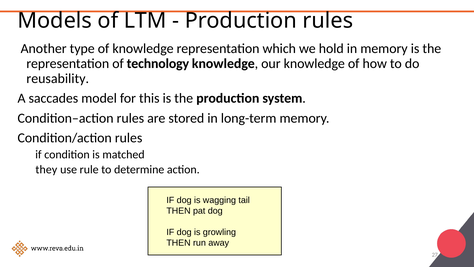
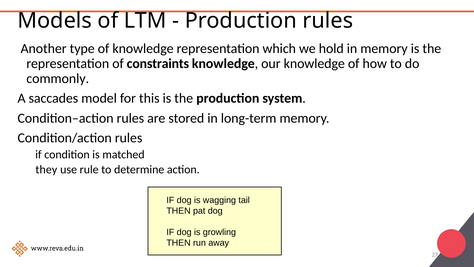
technology: technology -> constraints
reusability: reusability -> commonly
